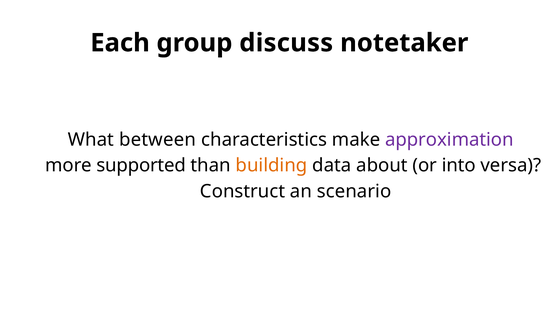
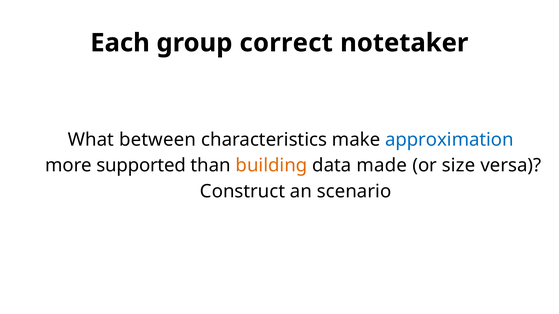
discuss: discuss -> correct
approximation colour: purple -> blue
about: about -> made
into: into -> size
